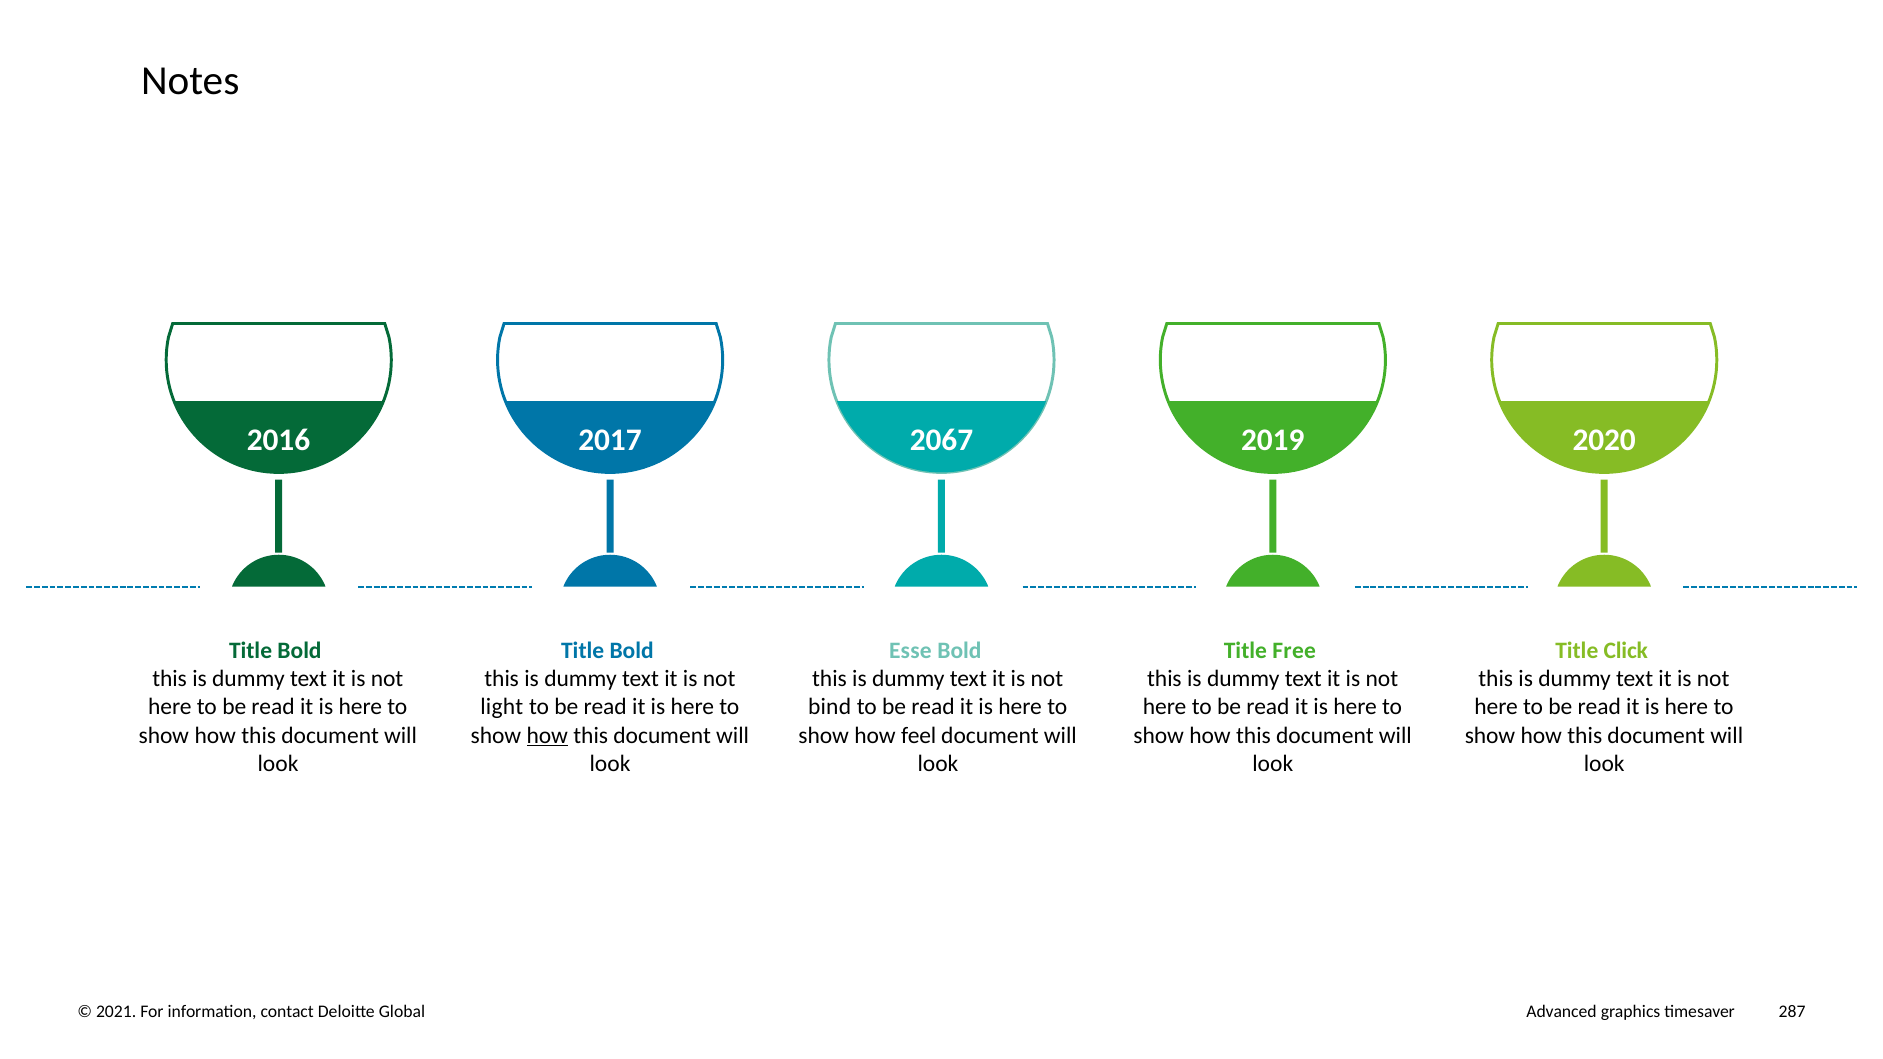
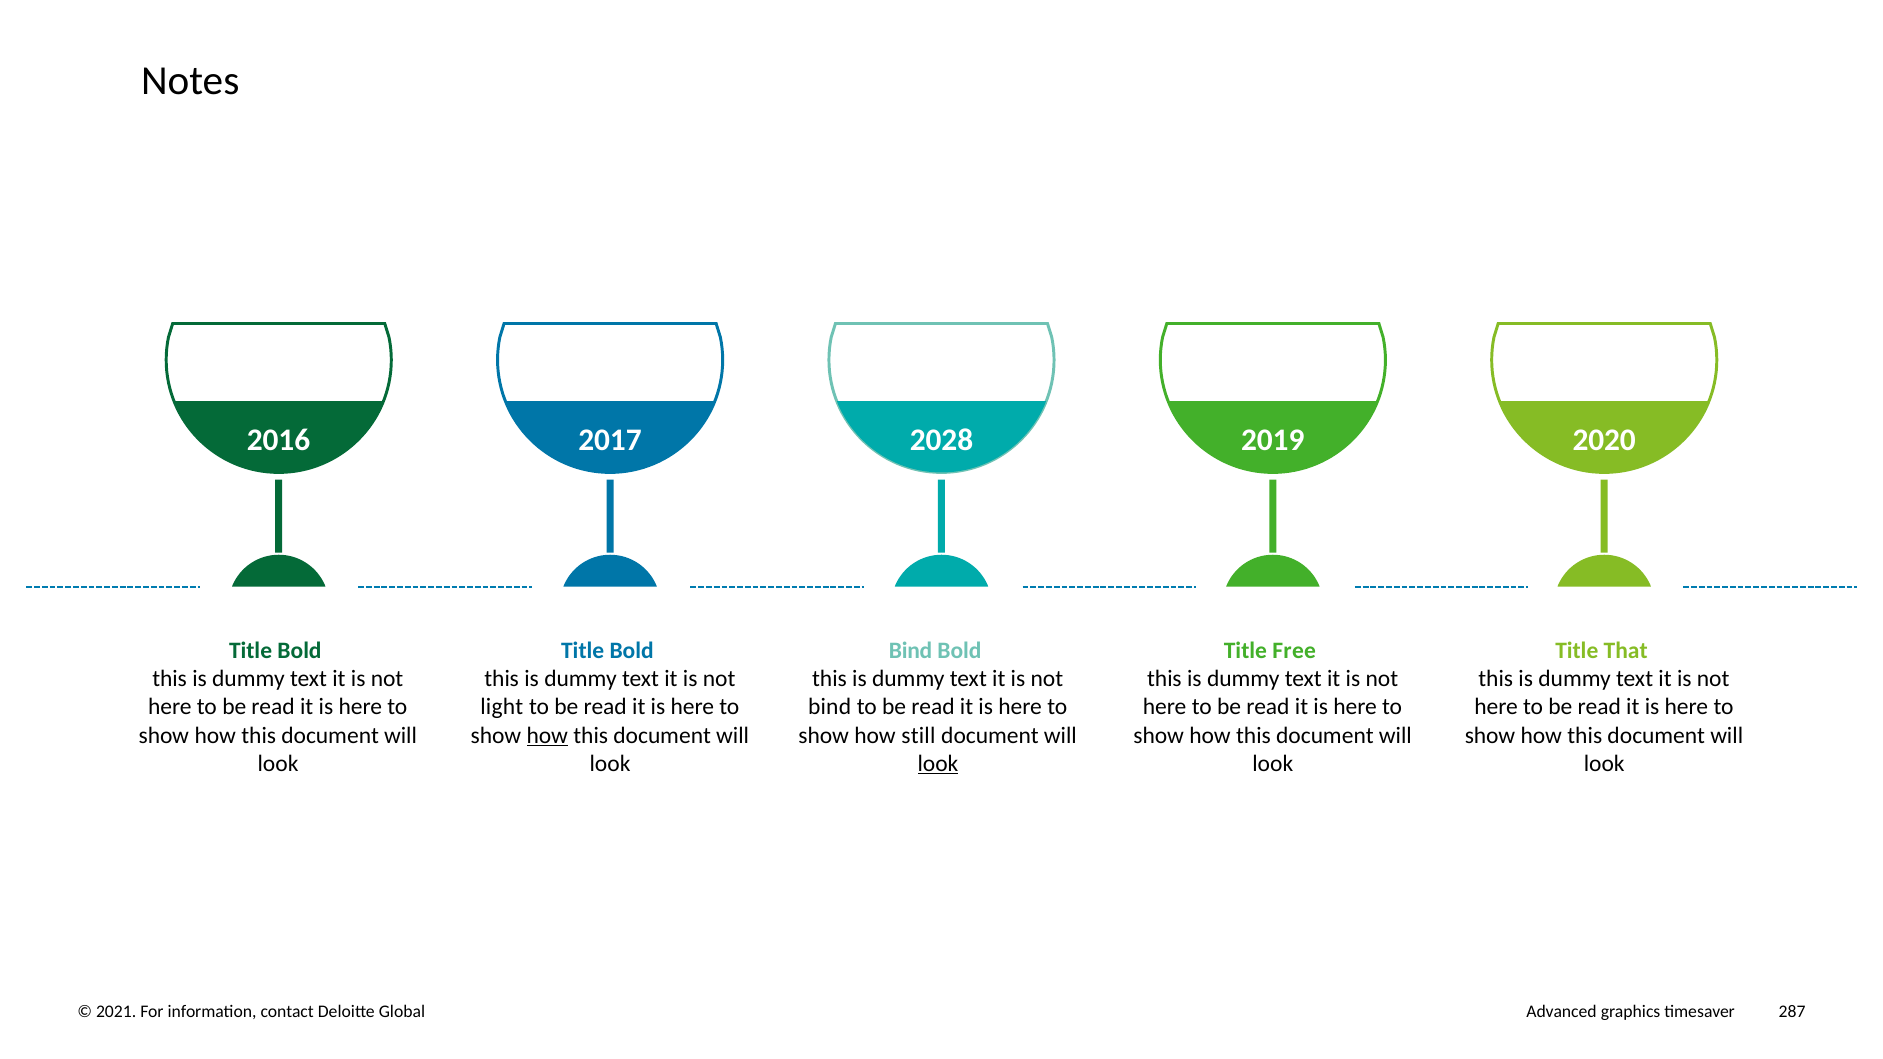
2067: 2067 -> 2028
Esse at (910, 651): Esse -> Bind
Click: Click -> That
feel: feel -> still
look at (938, 764) underline: none -> present
